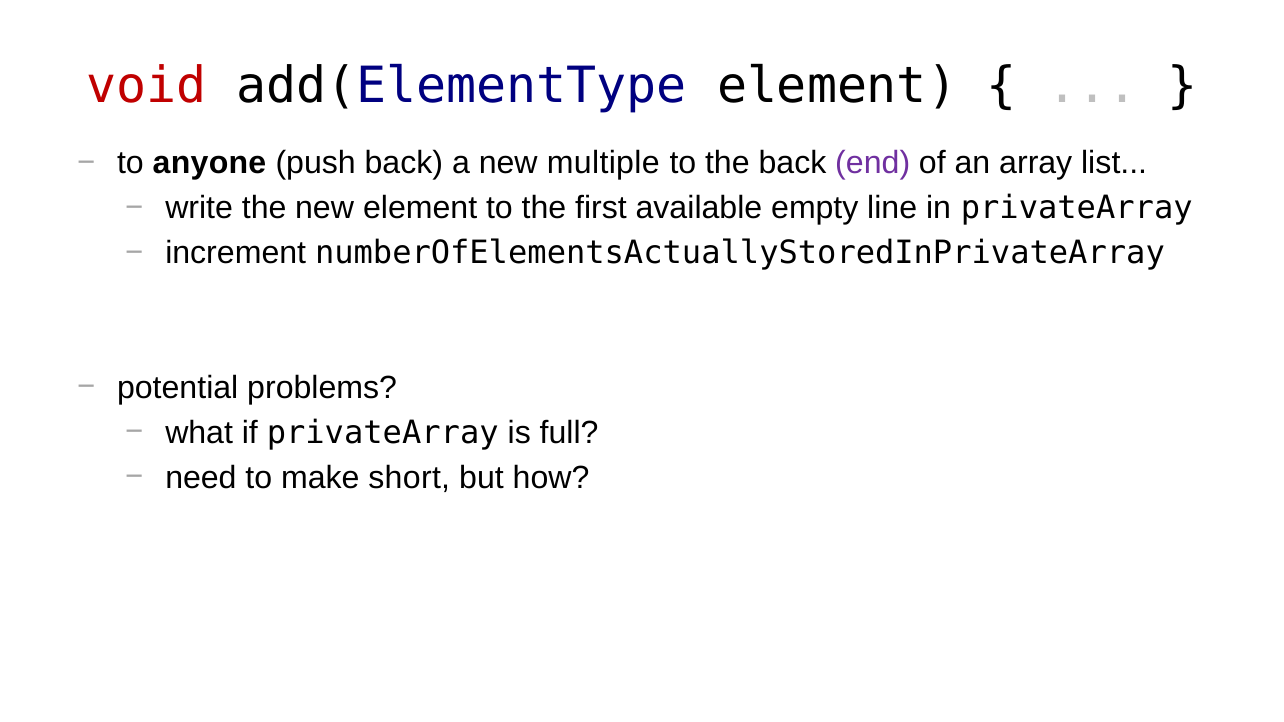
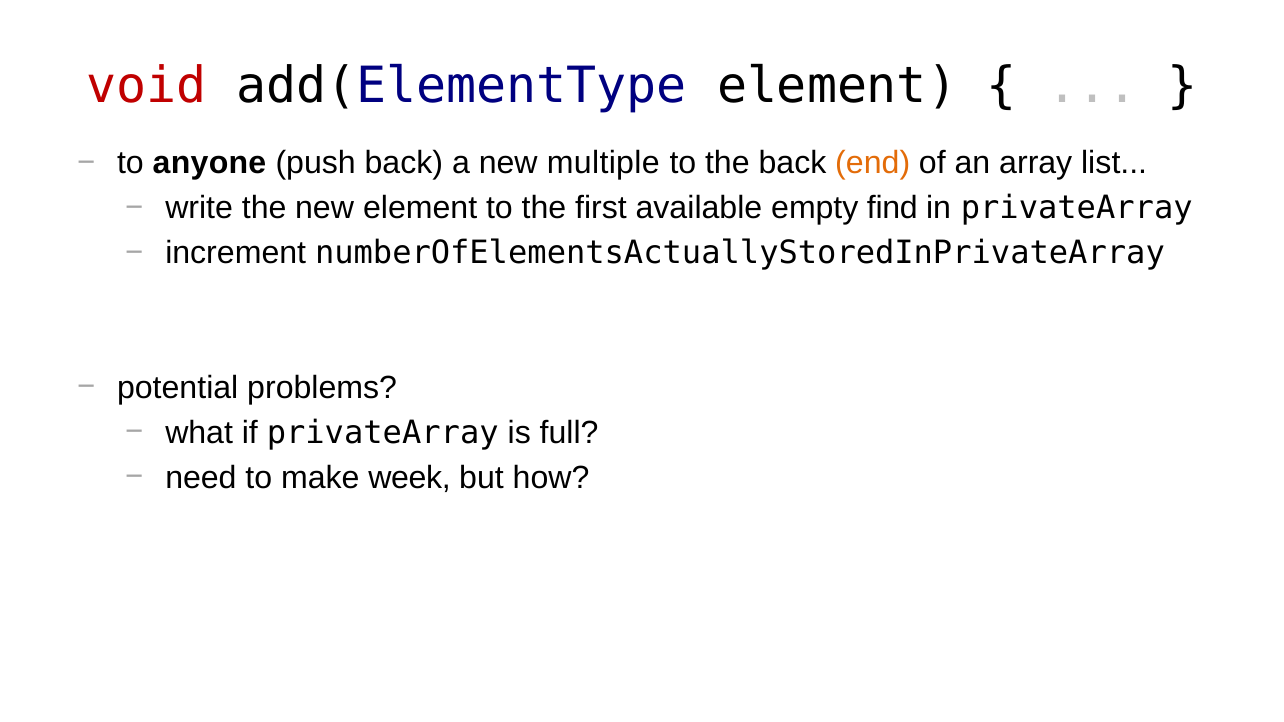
end colour: purple -> orange
line: line -> find
short: short -> week
